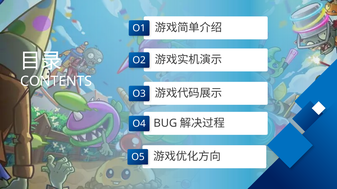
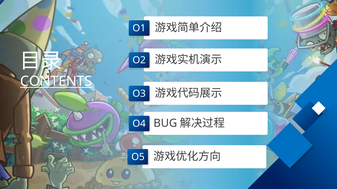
CONTENTS underline: none -> present
